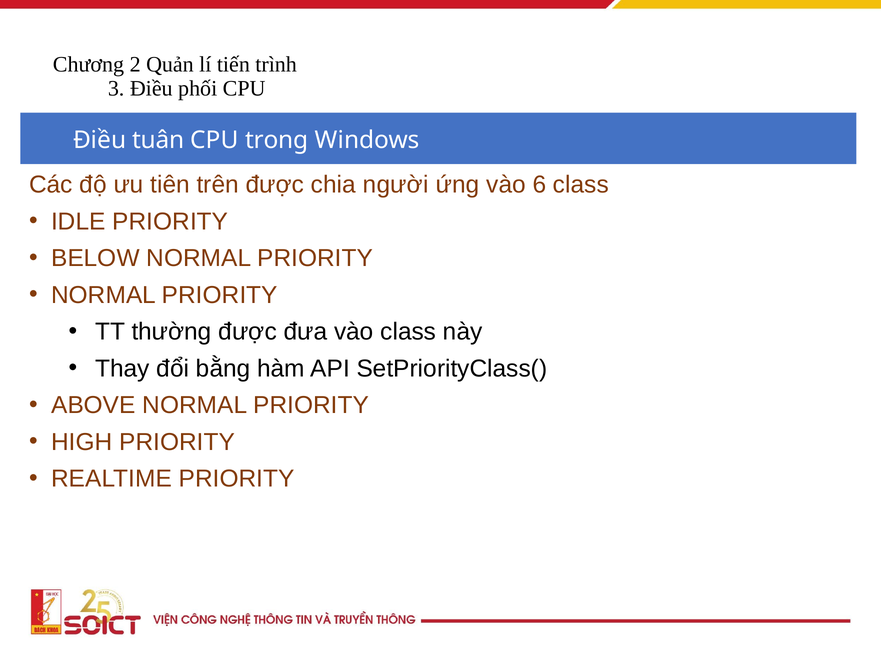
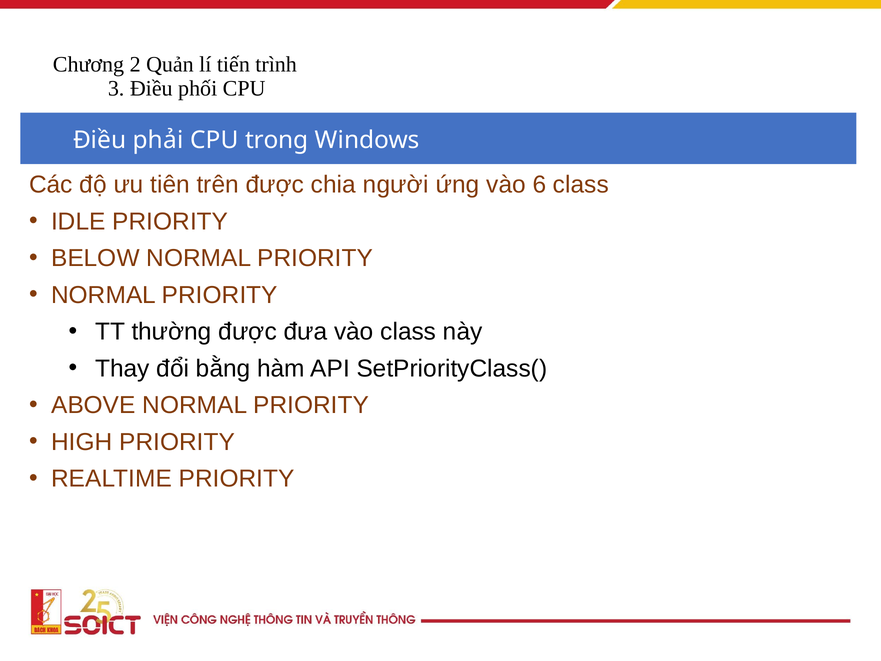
tuân: tuân -> phải
